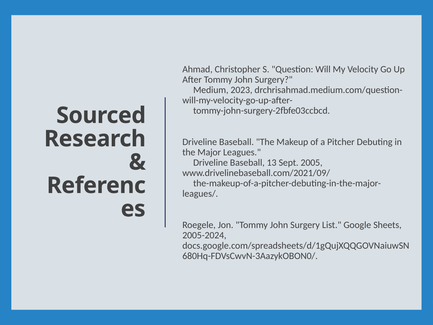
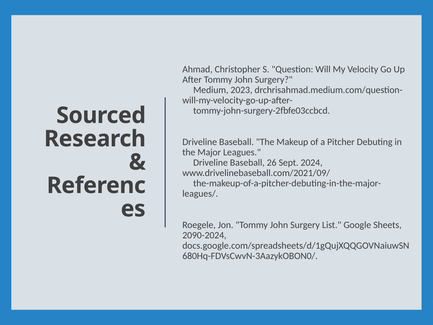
13: 13 -> 26
2005: 2005 -> 2024
2005-2024: 2005-2024 -> 2090-2024
